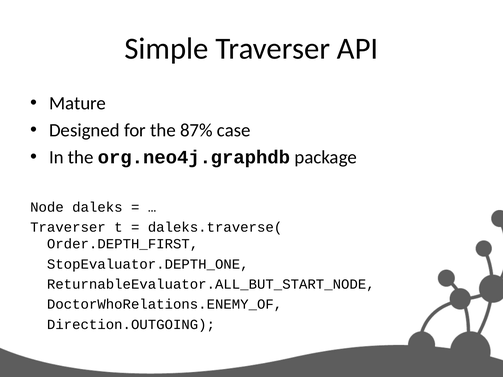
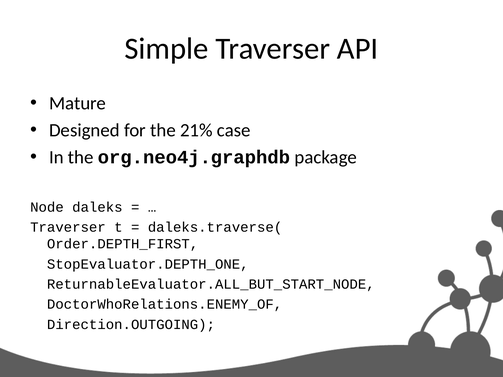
87%: 87% -> 21%
